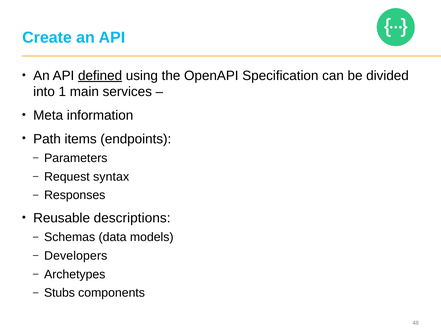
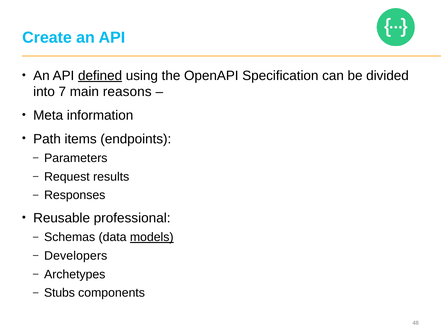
1: 1 -> 7
services: services -> reasons
syntax: syntax -> results
descriptions: descriptions -> professional
models underline: none -> present
